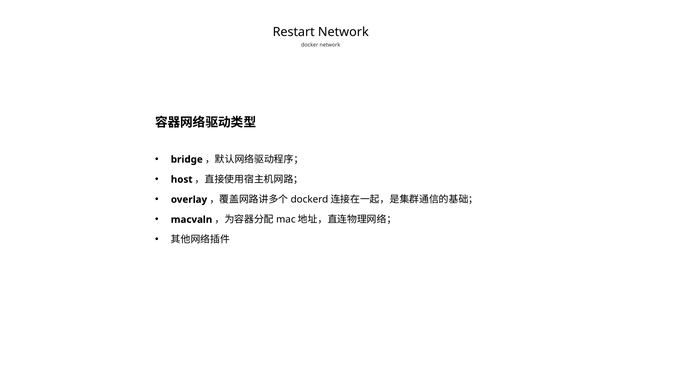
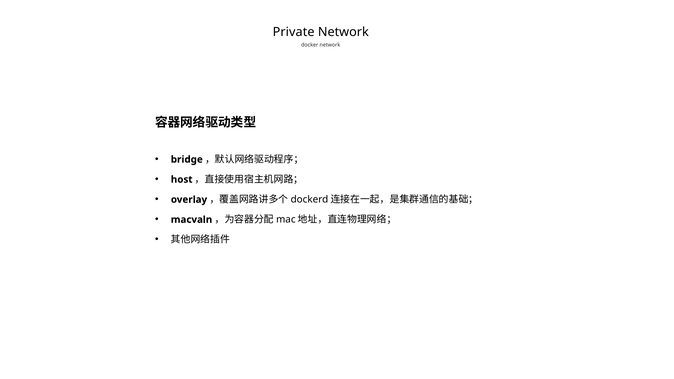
Restart: Restart -> Private
